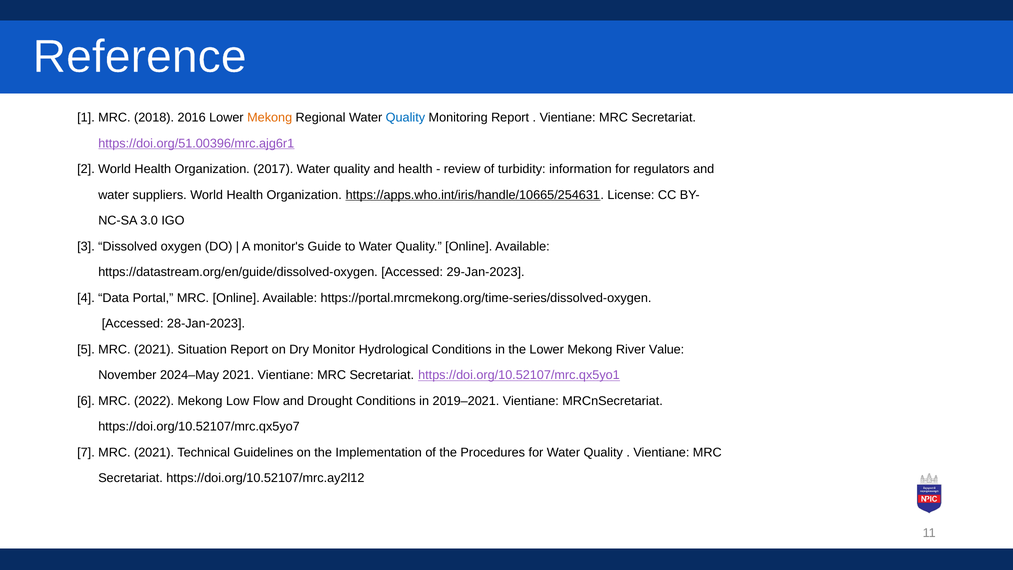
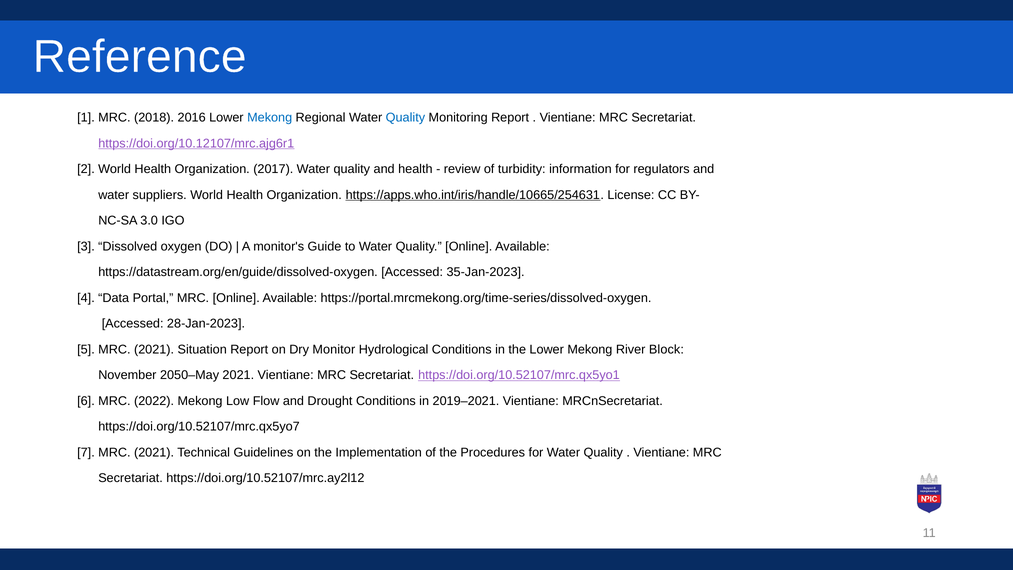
Mekong at (270, 118) colour: orange -> blue
https://doi.org/51.00396/mrc.ajg6r1: https://doi.org/51.00396/mrc.ajg6r1 -> https://doi.org/10.12107/mrc.ajg6r1
29-Jan-2023: 29-Jan-2023 -> 35-Jan-2023
Value: Value -> Block
2024–May: 2024–May -> 2050–May
